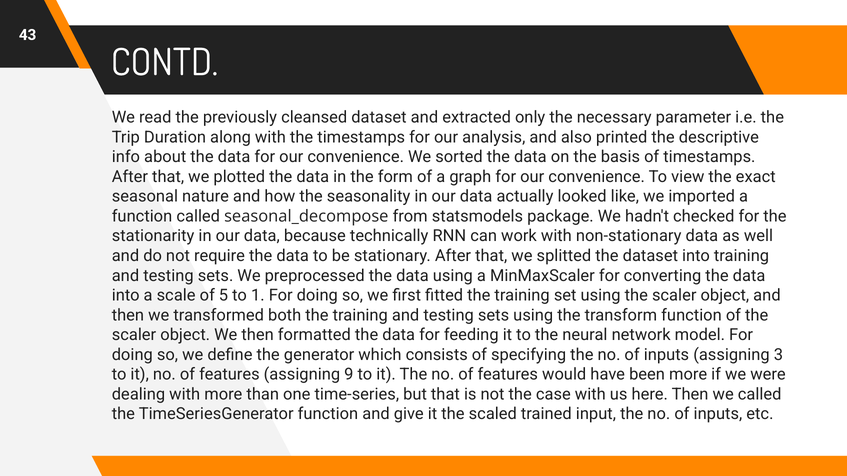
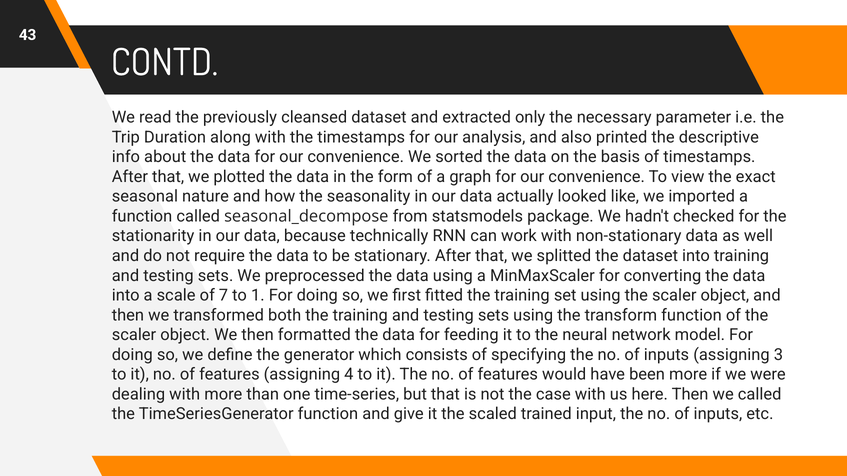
5: 5 -> 7
9: 9 -> 4
